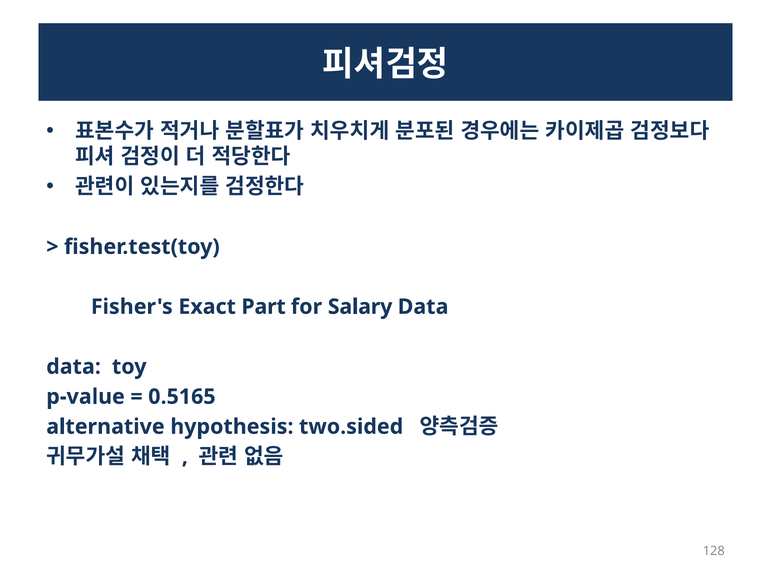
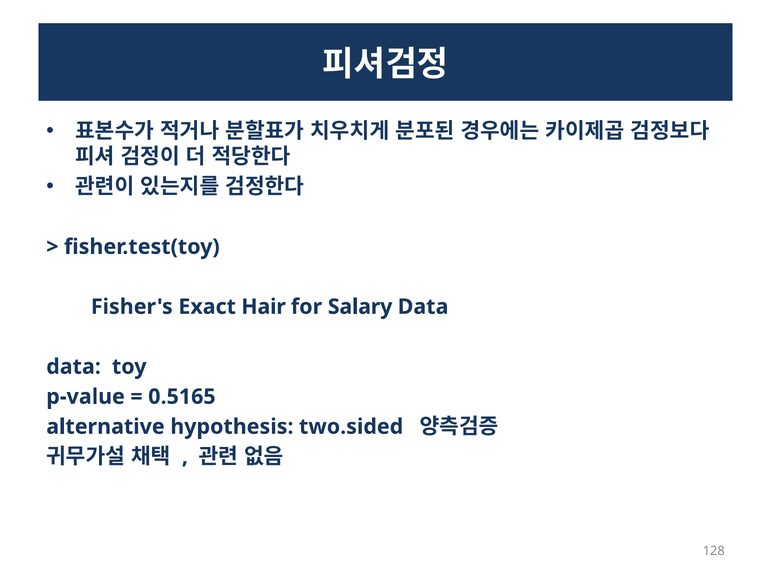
Part: Part -> Hair
